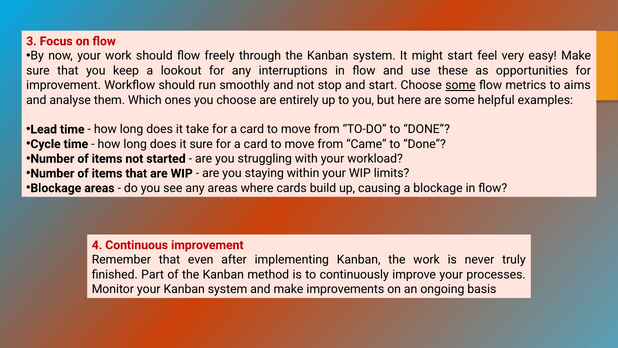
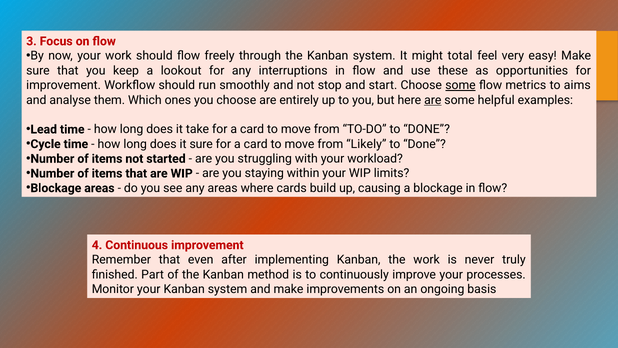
might start: start -> total
are at (433, 100) underline: none -> present
Came: Came -> Likely
